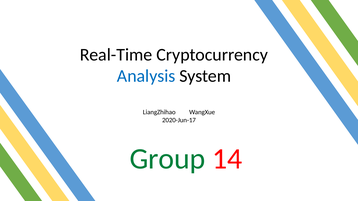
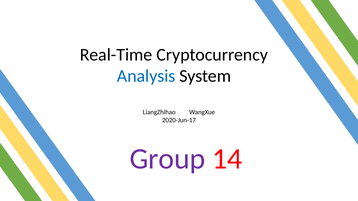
Group colour: green -> purple
